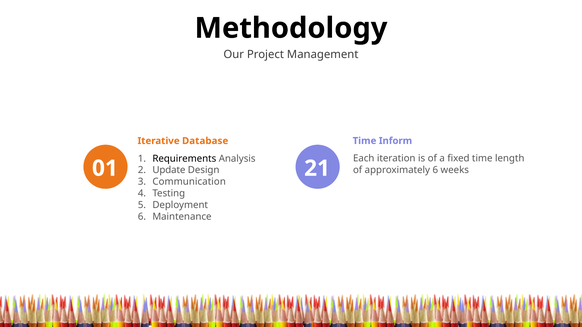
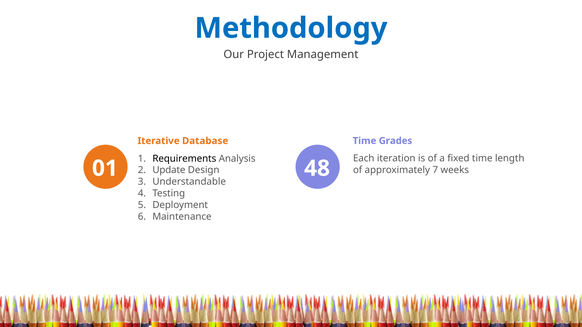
Methodology colour: black -> blue
Inform: Inform -> Grades
21: 21 -> 48
approximately 6: 6 -> 7
Communication: Communication -> Understandable
